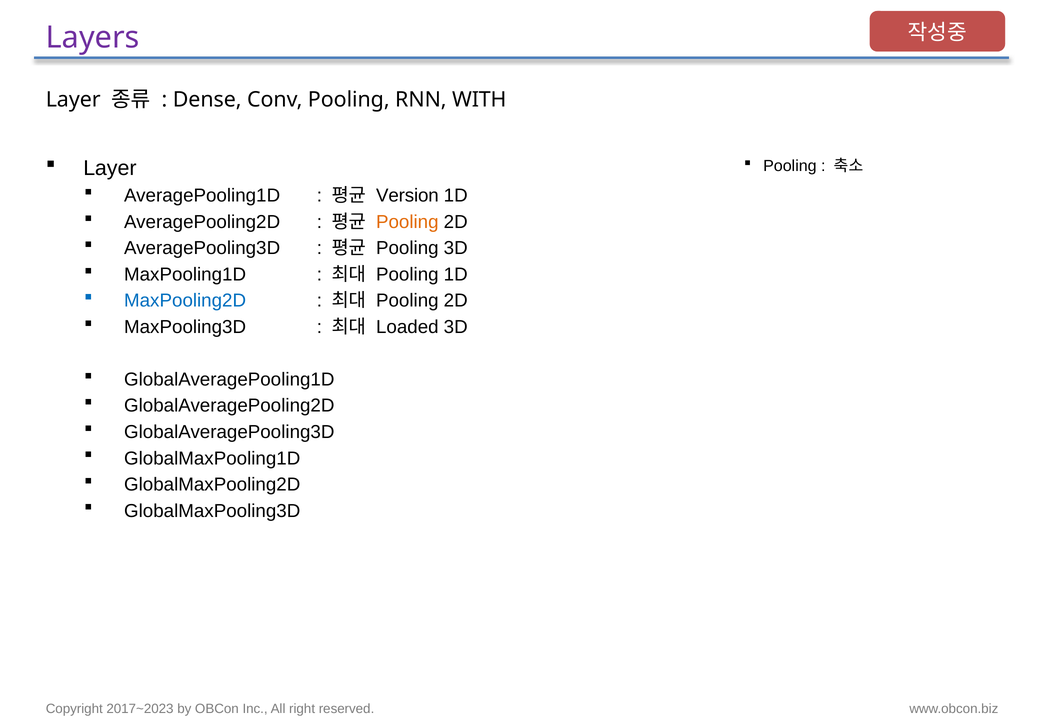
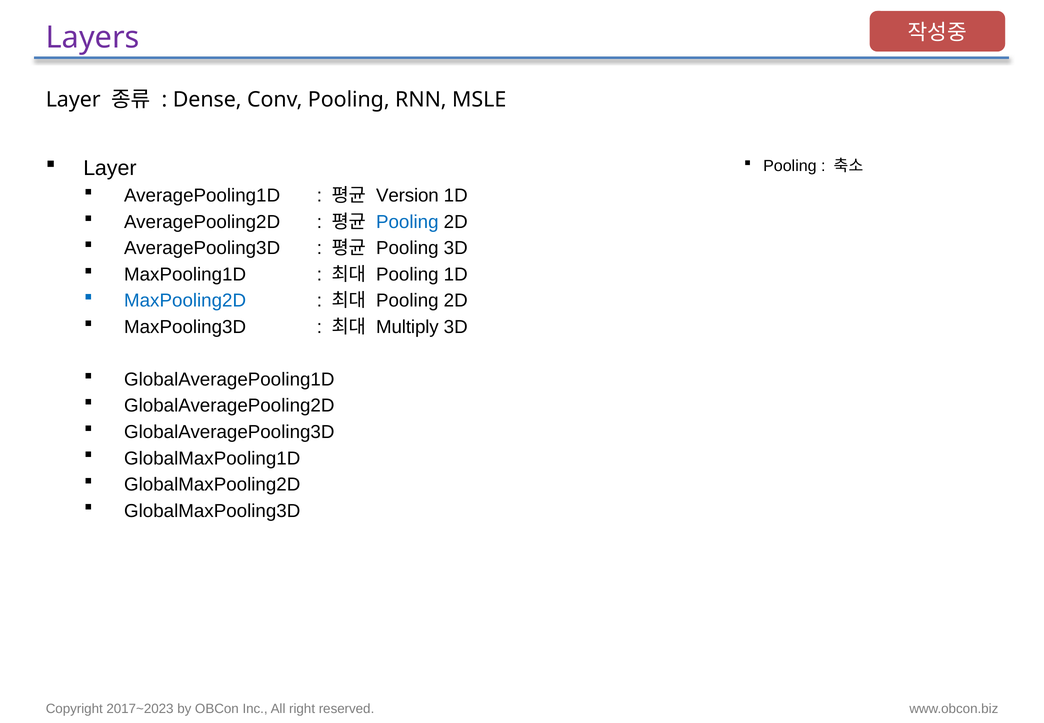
WITH: WITH -> MSLE
Pooling at (407, 222) colour: orange -> blue
Loaded: Loaded -> Multiply
